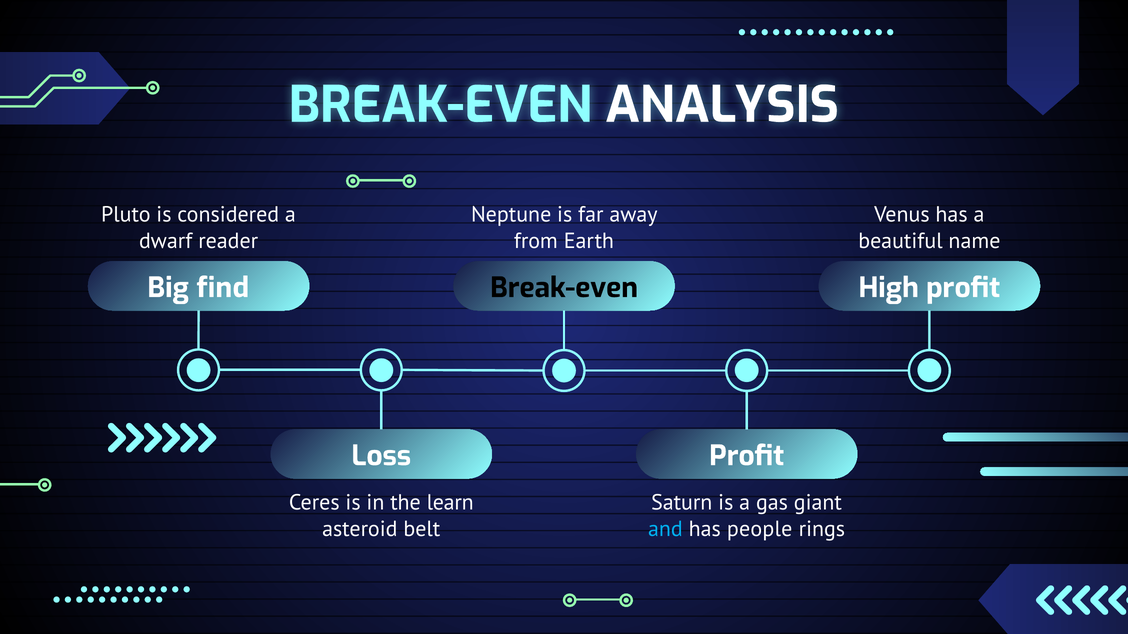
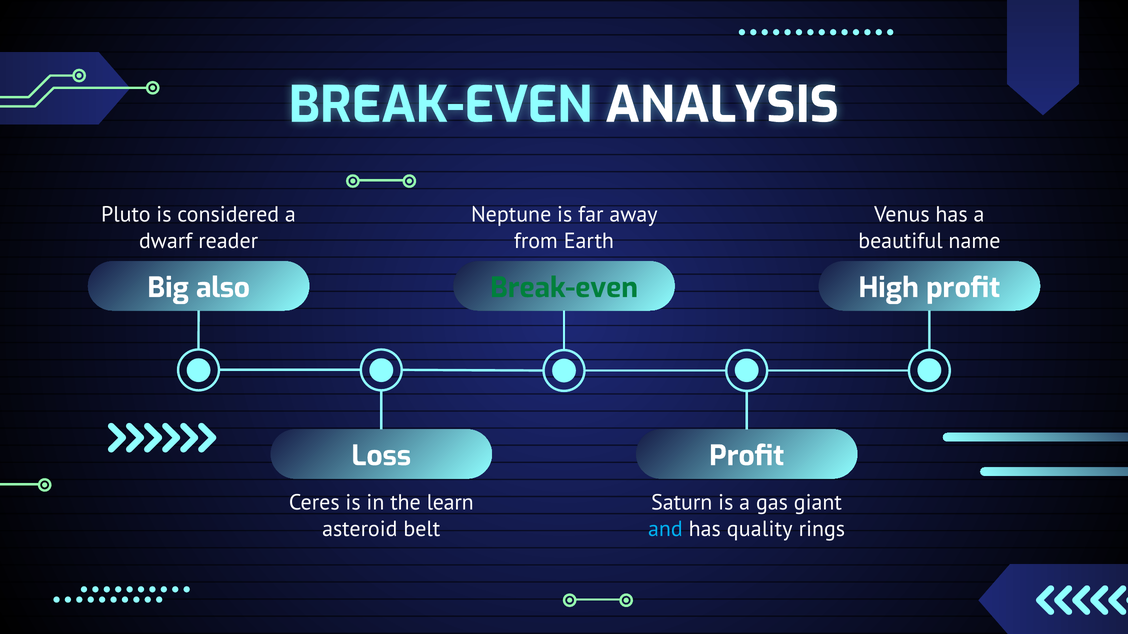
find: find -> also
Break-even at (564, 288) colour: black -> green
people: people -> quality
